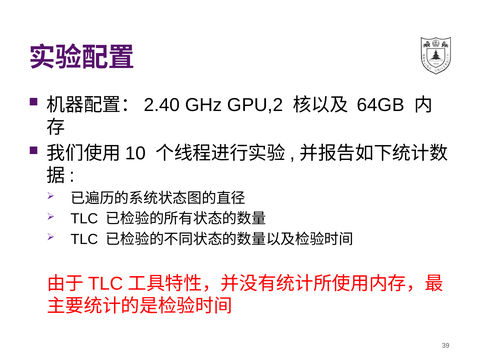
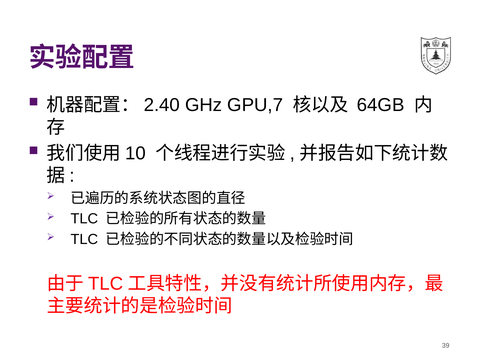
GPU,2: GPU,2 -> GPU,7
